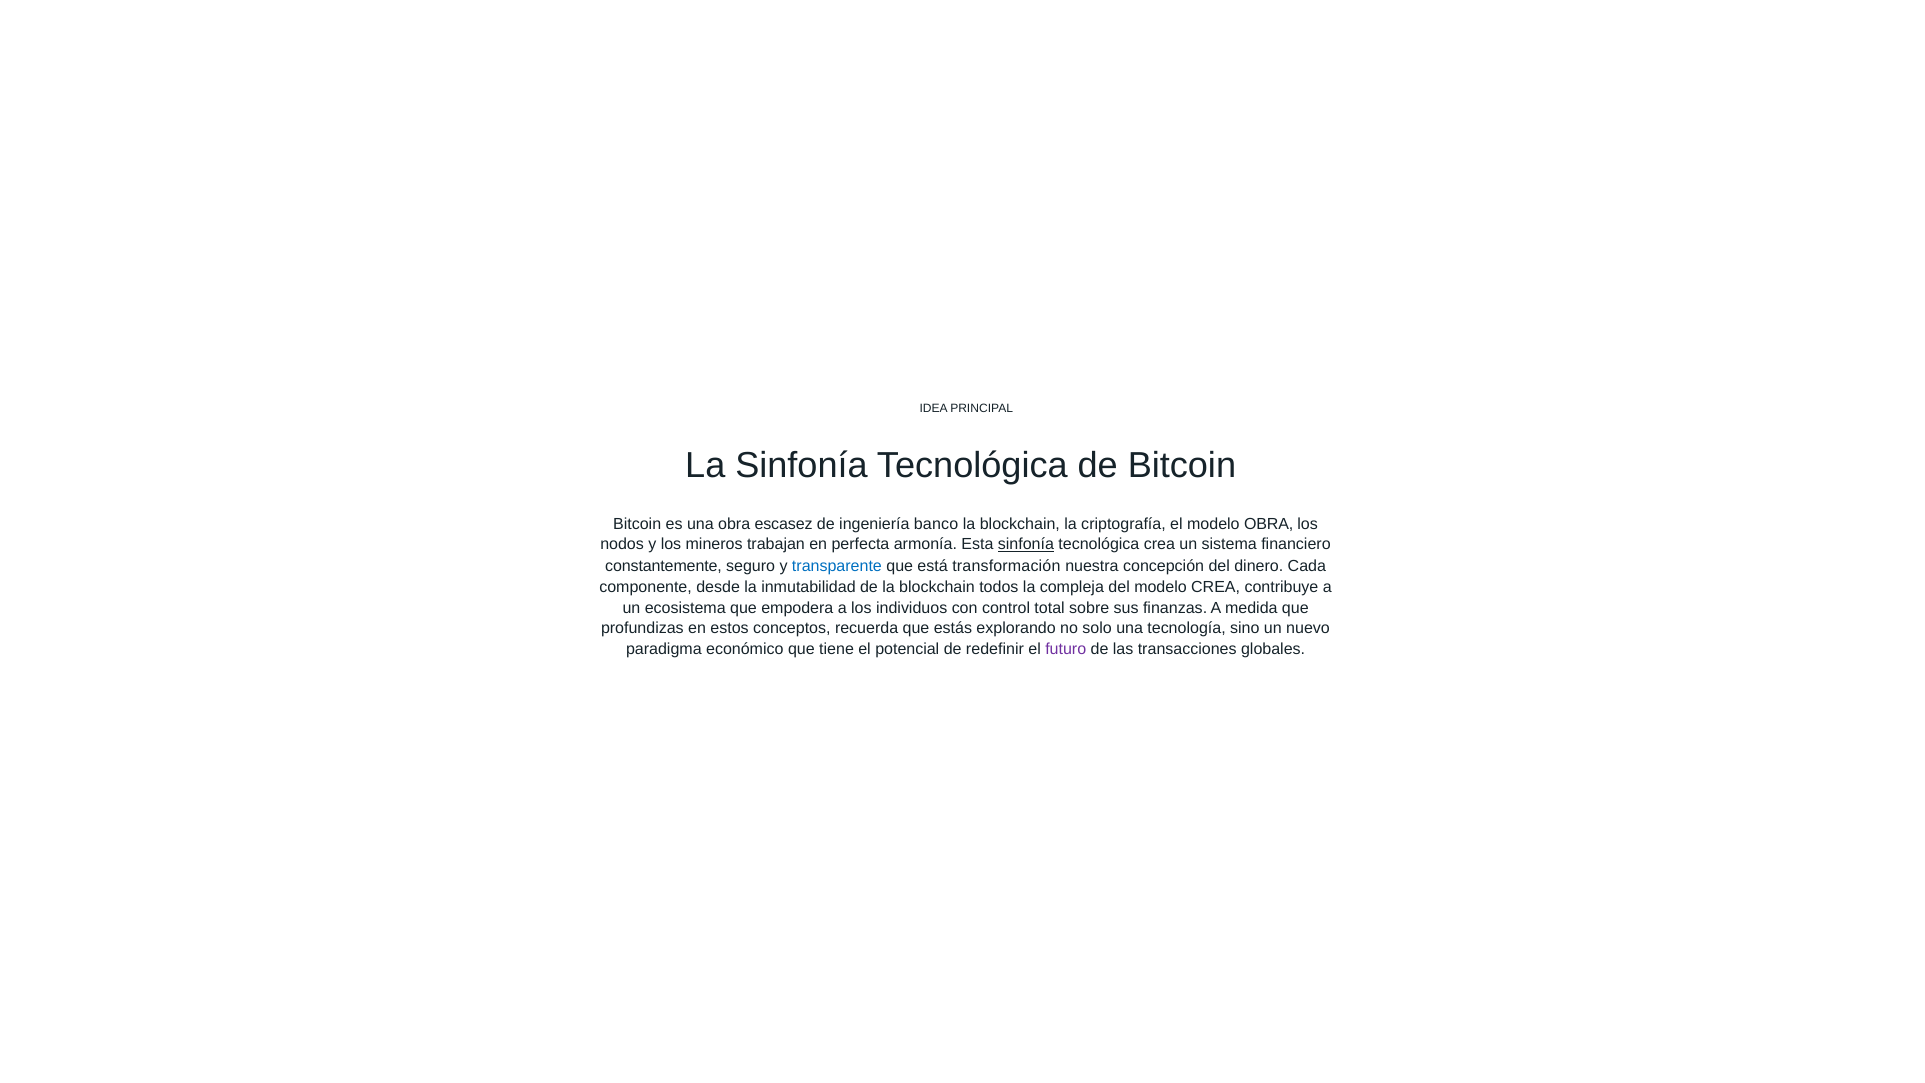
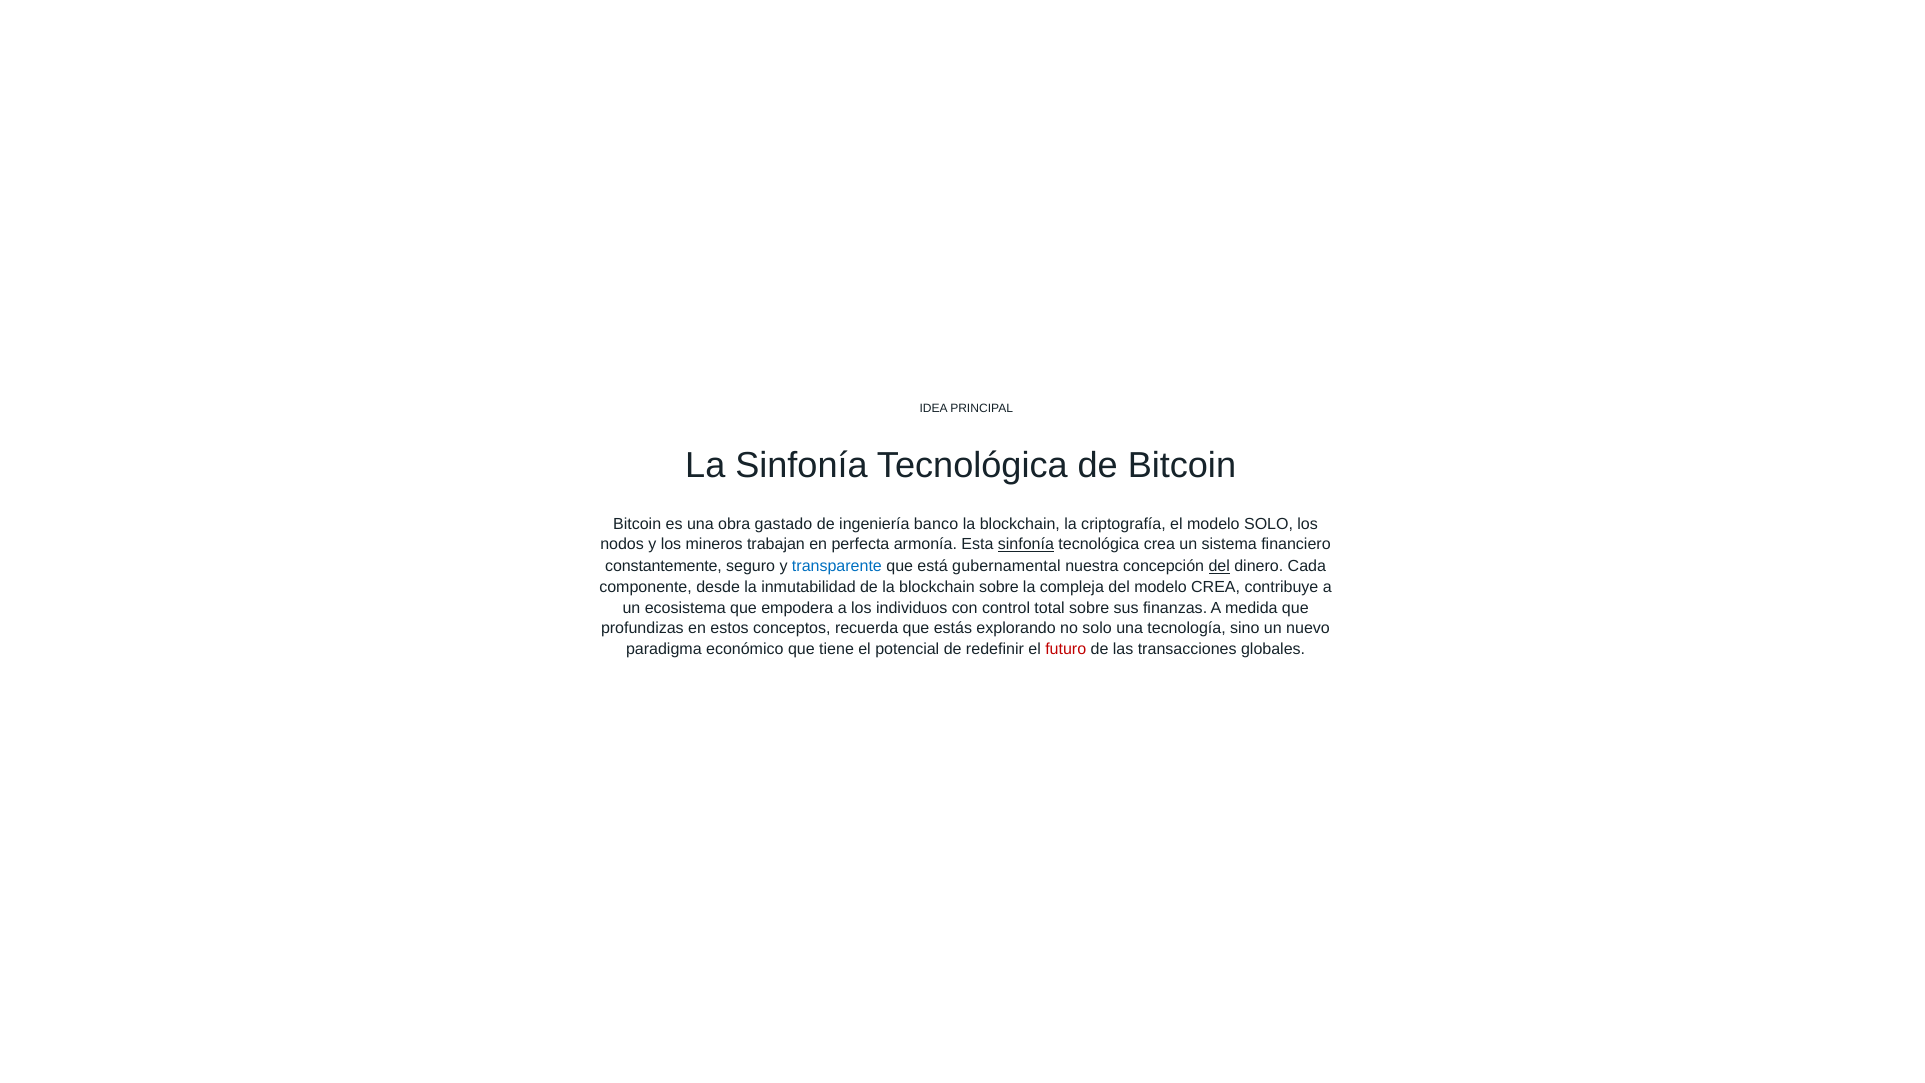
escasez: escasez -> gastado
modelo OBRA: OBRA -> SOLO
transformación: transformación -> gubernamental
del at (1219, 566) underline: none -> present
blockchain todos: todos -> sobre
futuro colour: purple -> red
